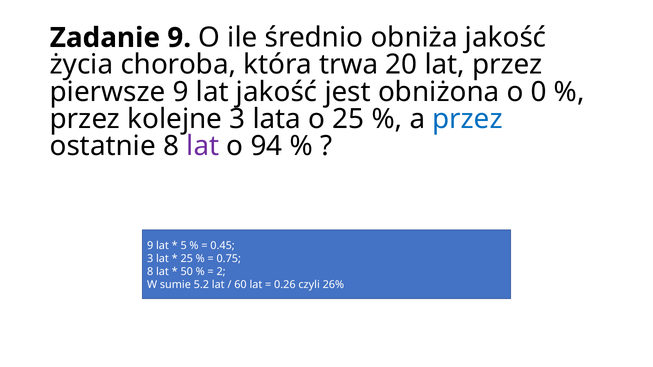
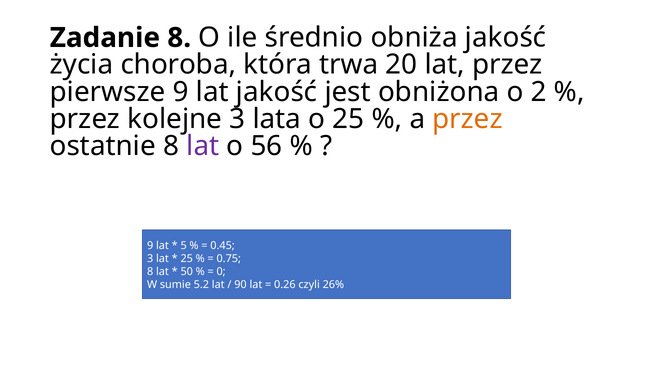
Zadanie 9: 9 -> 8
0: 0 -> 2
przez at (468, 119) colour: blue -> orange
94: 94 -> 56
2: 2 -> 0
60: 60 -> 90
